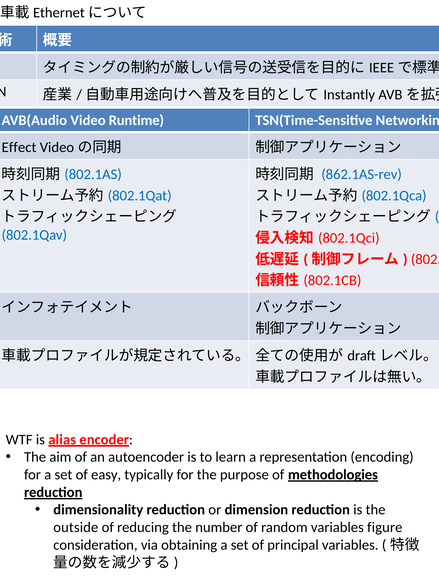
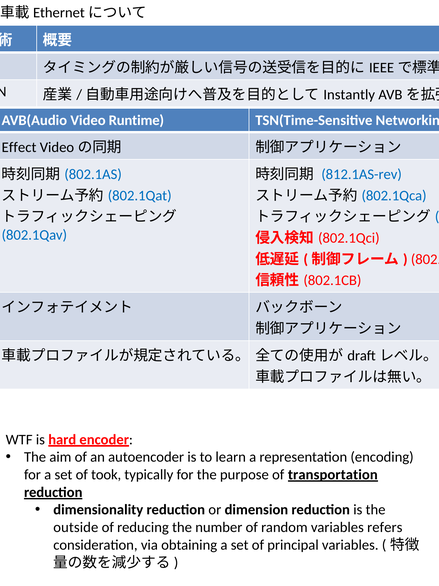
862.1AS-rev: 862.1AS-rev -> 812.1AS-rev
alias: alias -> hard
easy: easy -> took
methodologies: methodologies -> transportation
figure: figure -> refers
